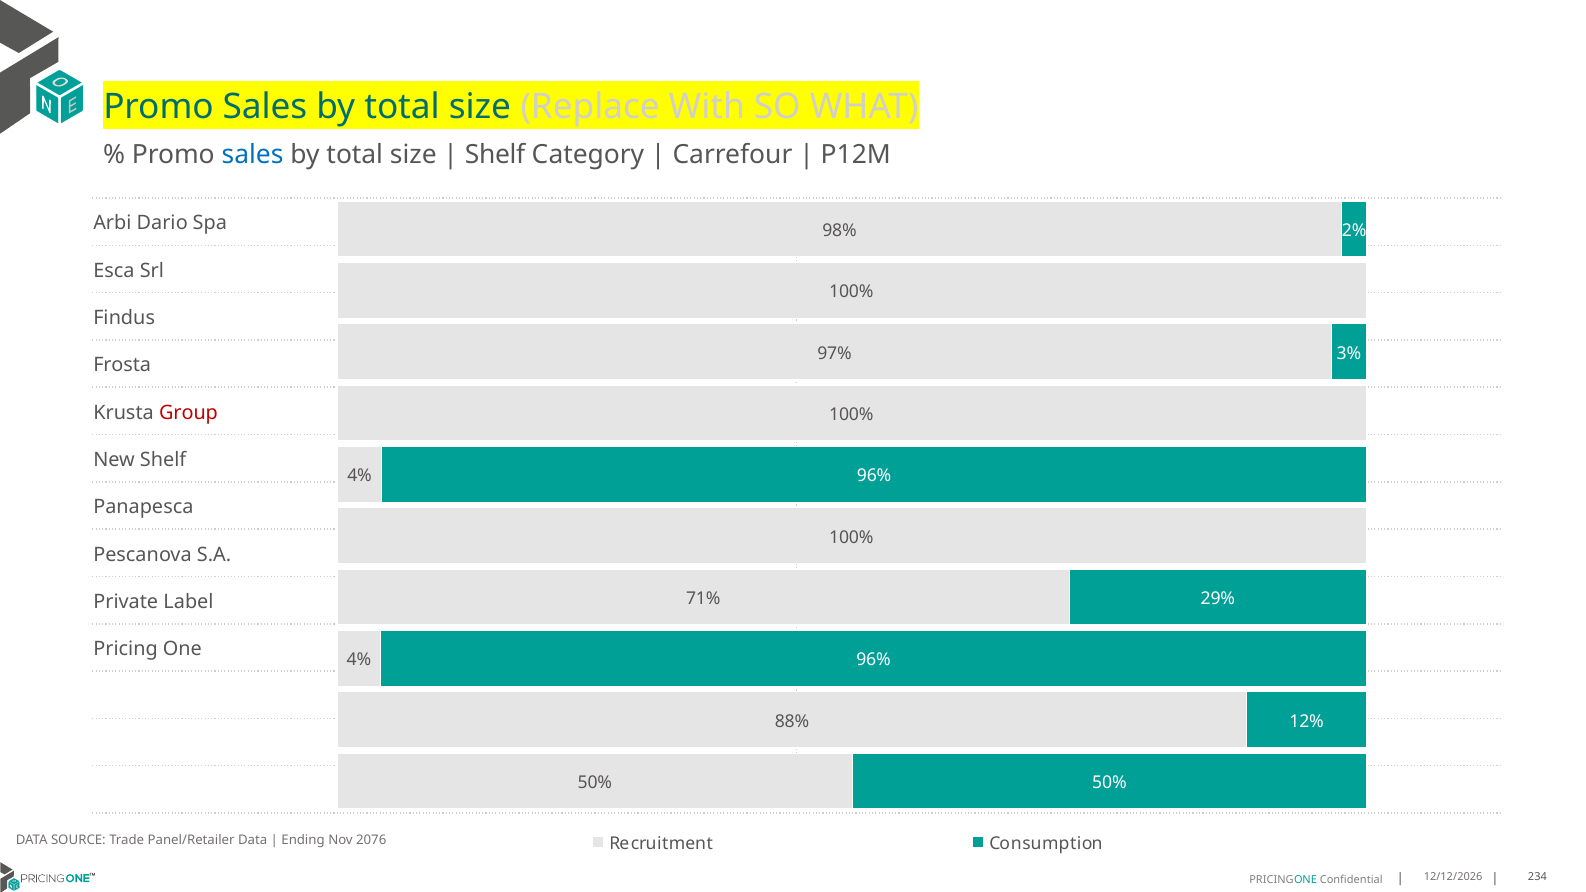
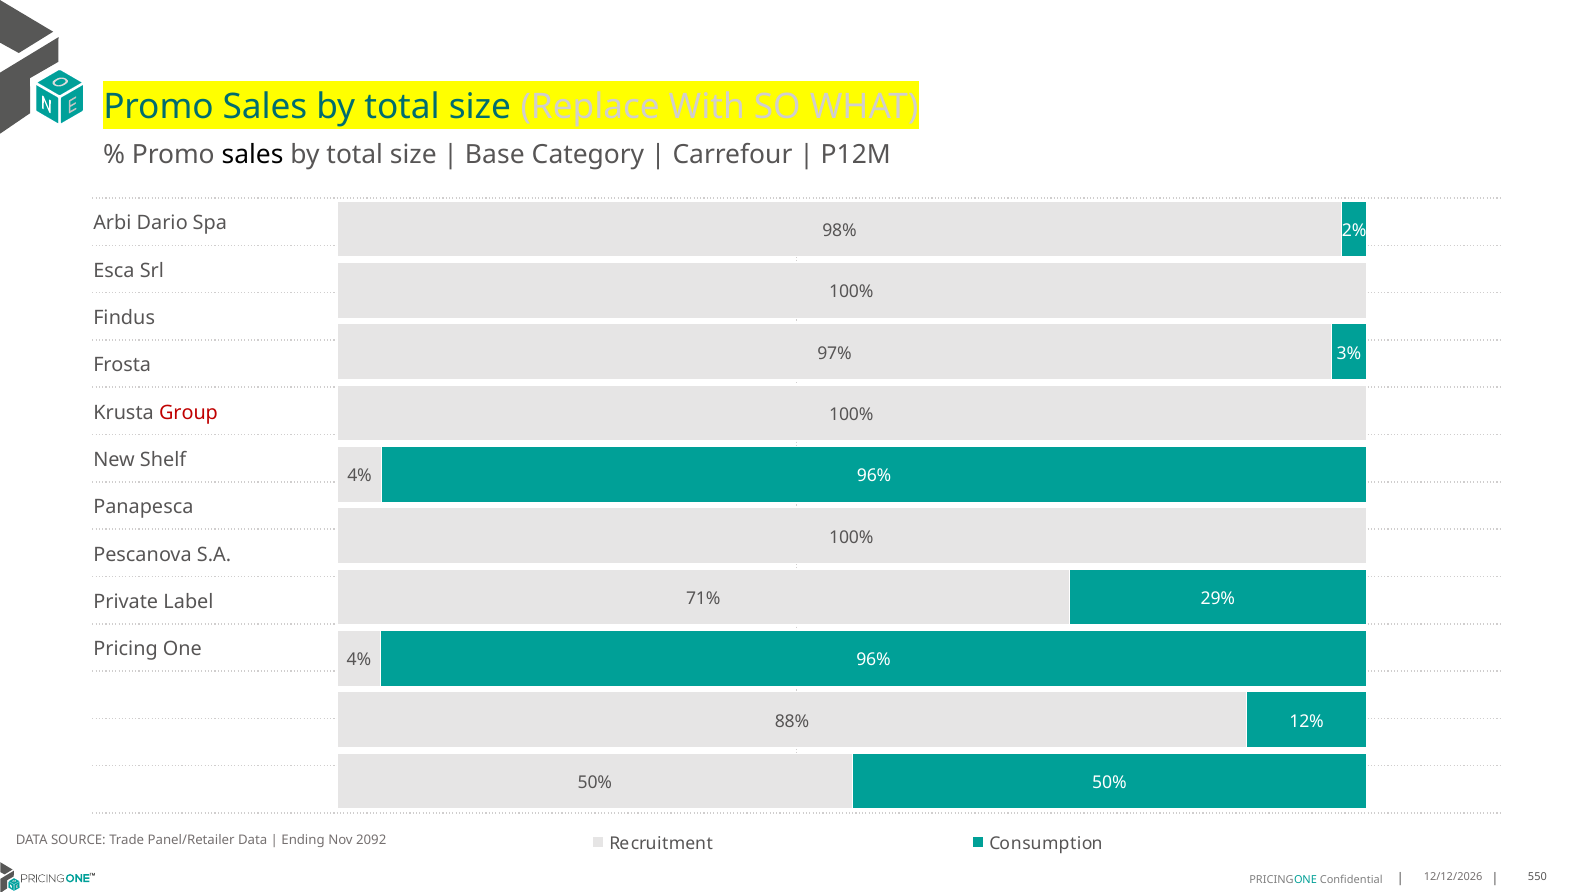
sales at (253, 155) colour: blue -> black
Shelf at (495, 155): Shelf -> Base
2076: 2076 -> 2092
234: 234 -> 550
